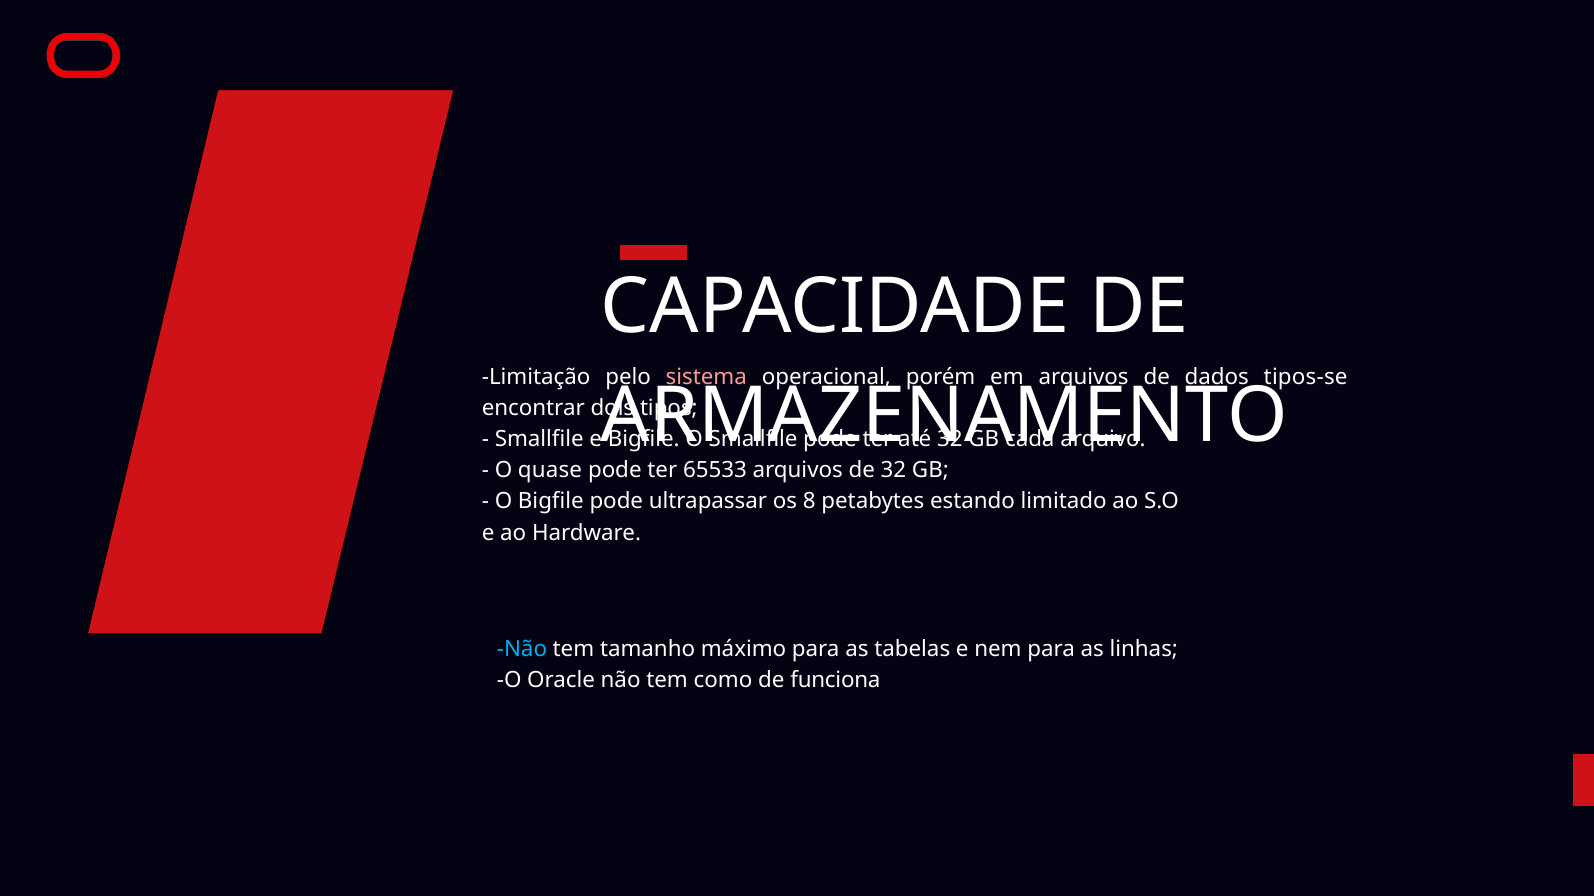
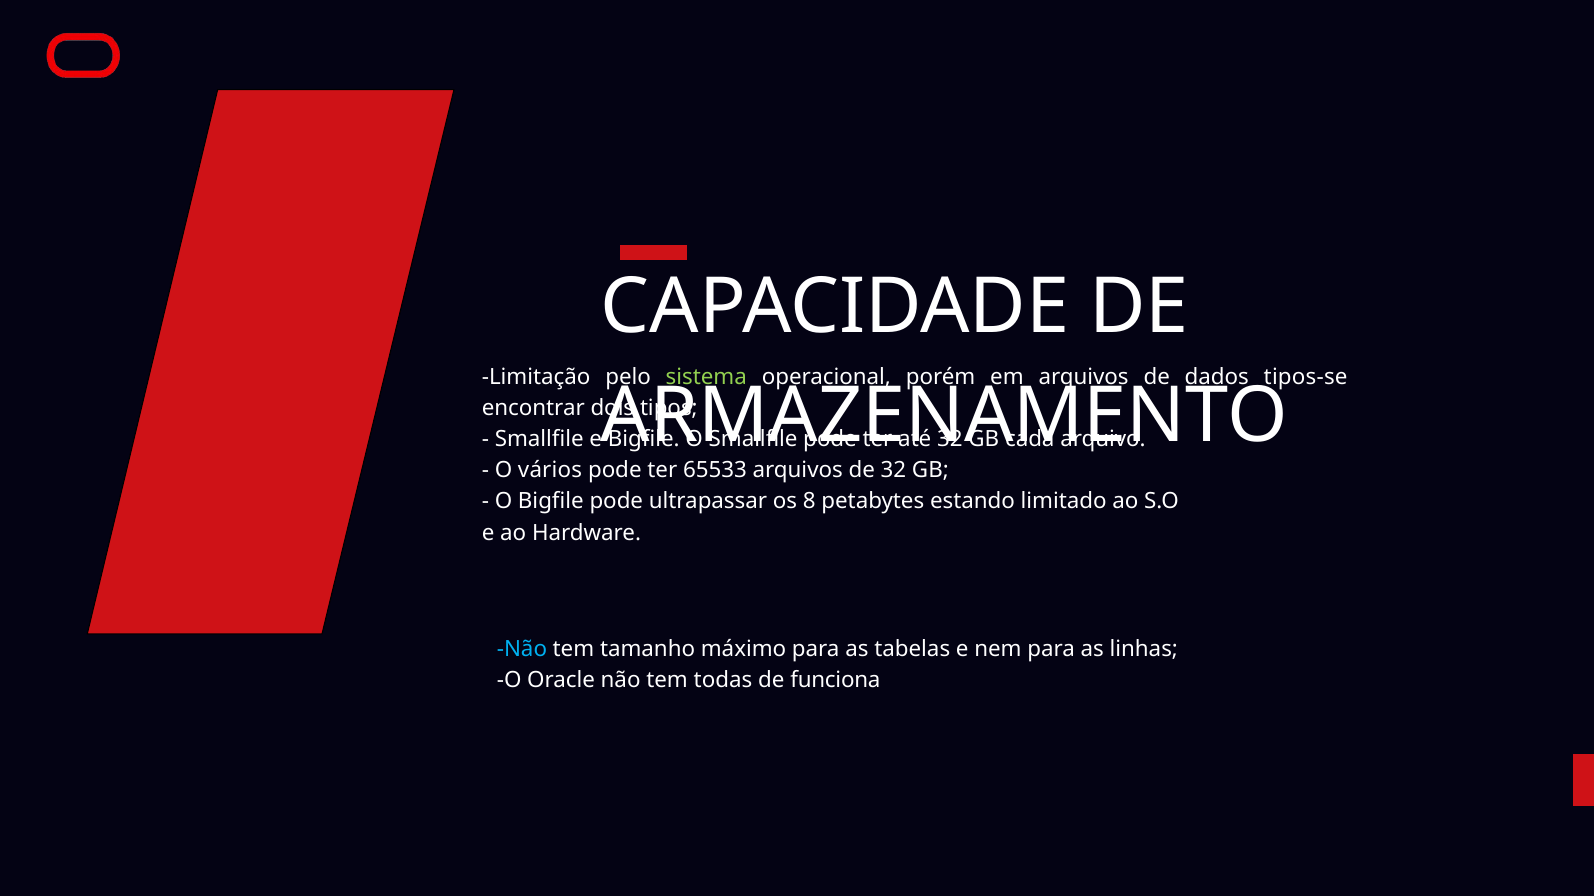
sistema colour: pink -> light green
quase: quase -> vários
como: como -> todas
